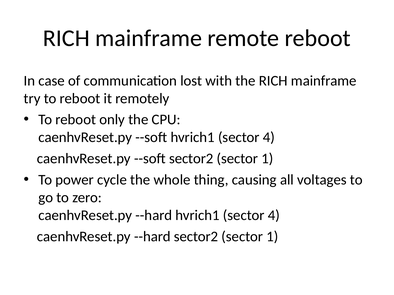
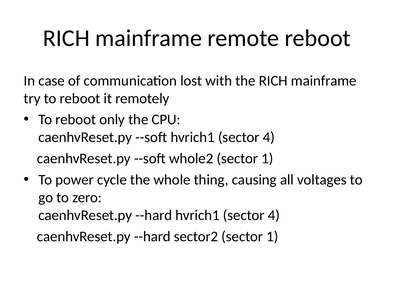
--soft sector2: sector2 -> whole2
